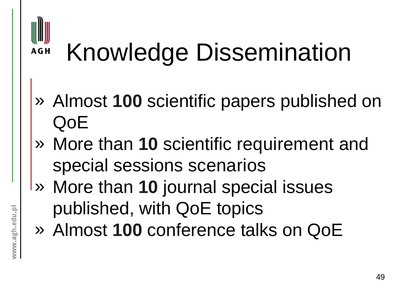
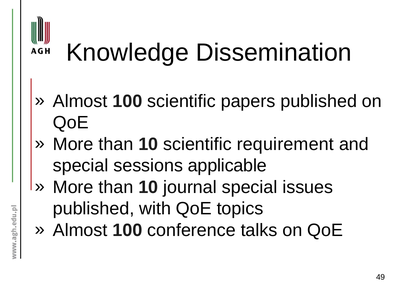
scenarios: scenarios -> applicable
